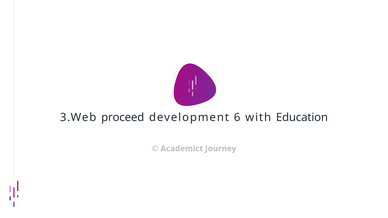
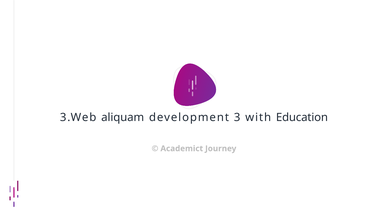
proceed: proceed -> aliquam
6: 6 -> 3
